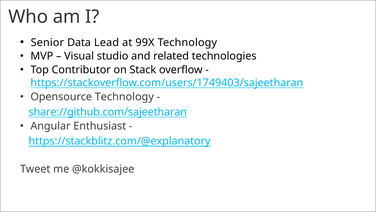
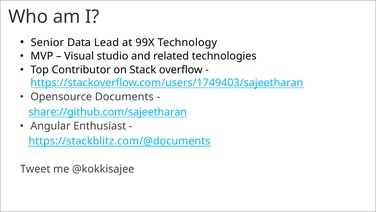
Opensource Technology: Technology -> Documents
https://stackblitz.com/@explanatory: https://stackblitz.com/@explanatory -> https://stackblitz.com/@documents
